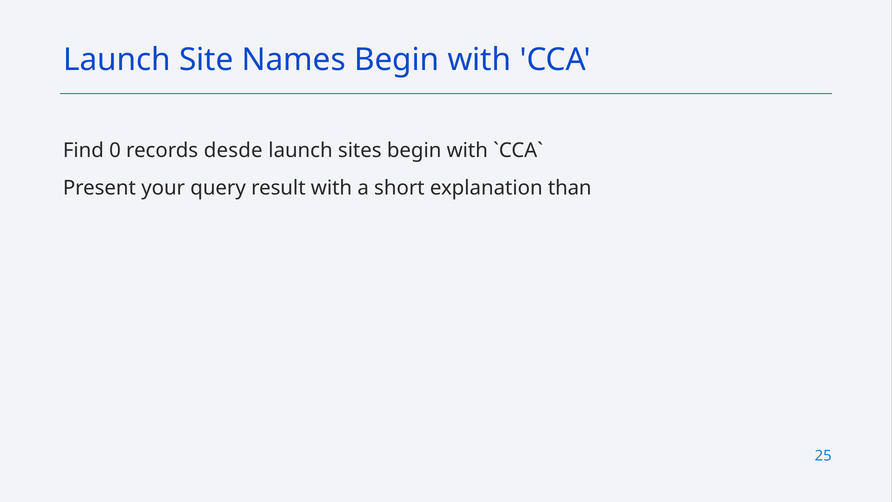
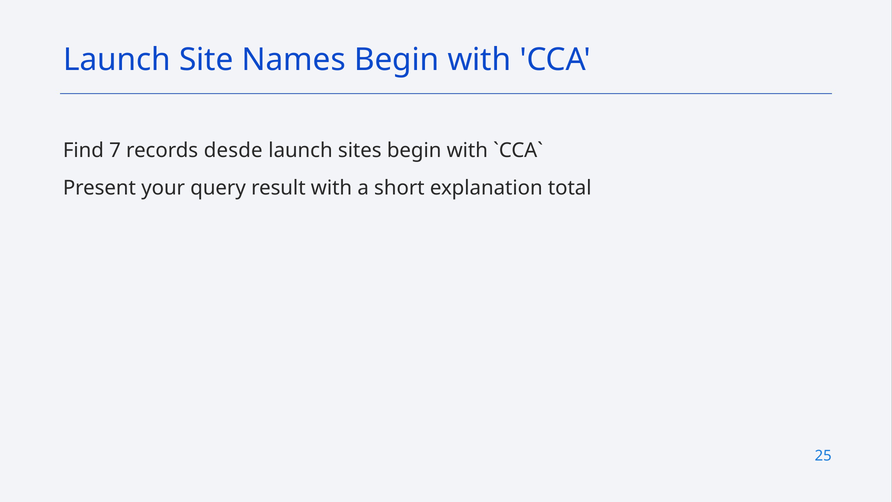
0: 0 -> 7
than: than -> total
